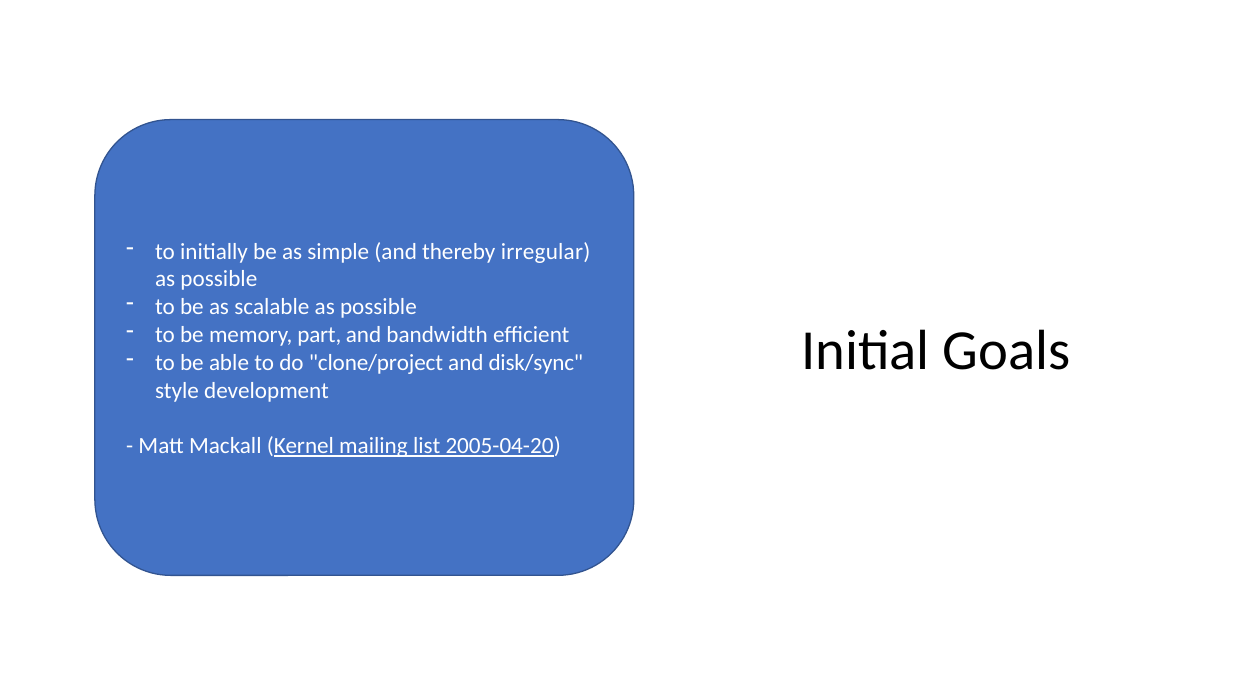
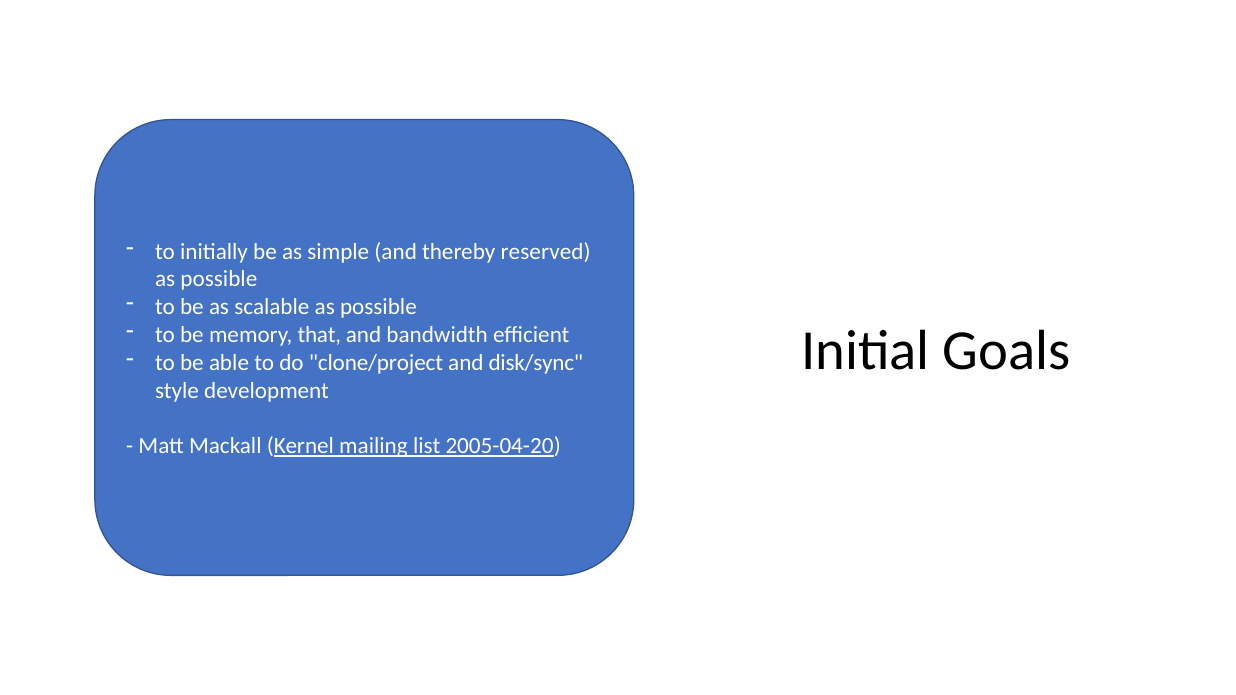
irregular: irregular -> reserved
part: part -> that
